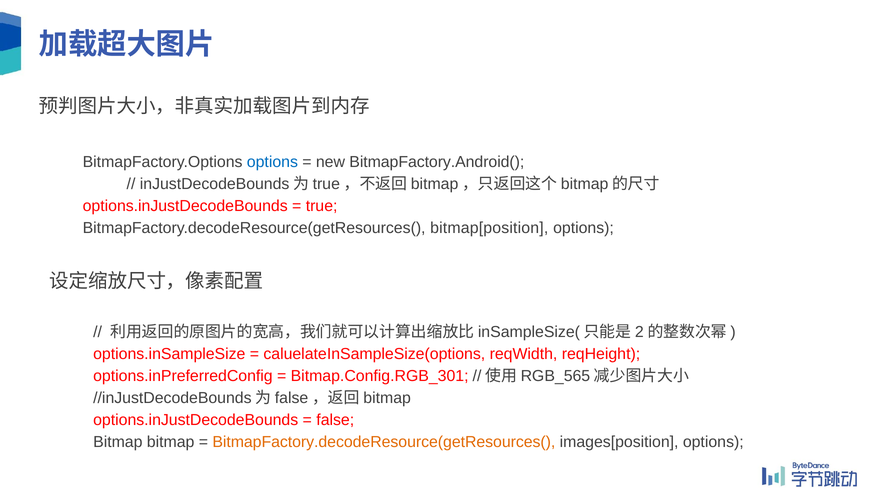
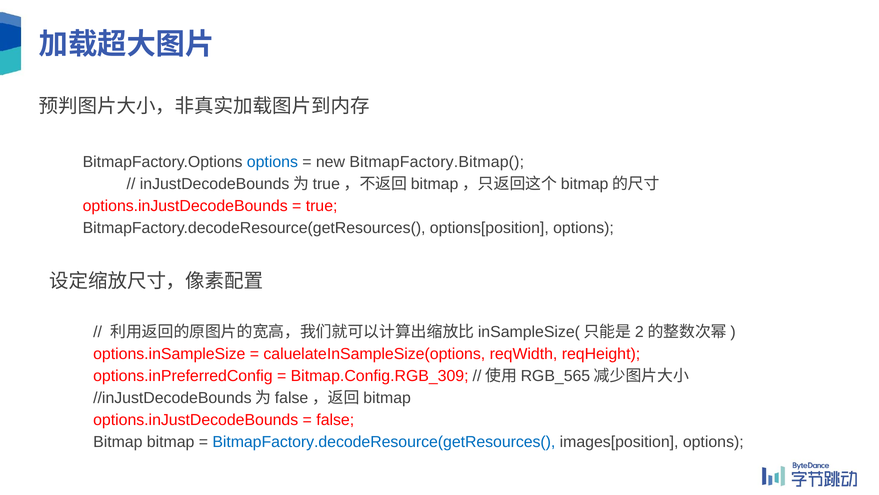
BitmapFactory.Android(: BitmapFactory.Android( -> BitmapFactory.Bitmap(
bitmap[position: bitmap[position -> options[position
Bitmap.Config.RGB_301: Bitmap.Config.RGB_301 -> Bitmap.Config.RGB_309
BitmapFactory.decodeResource(getResources( at (384, 441) colour: orange -> blue
